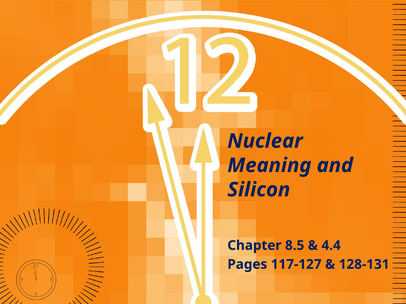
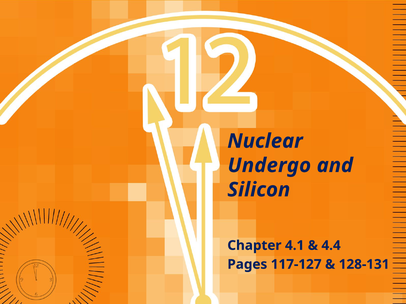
Meaning: Meaning -> Undergo
8.5: 8.5 -> 4.1
